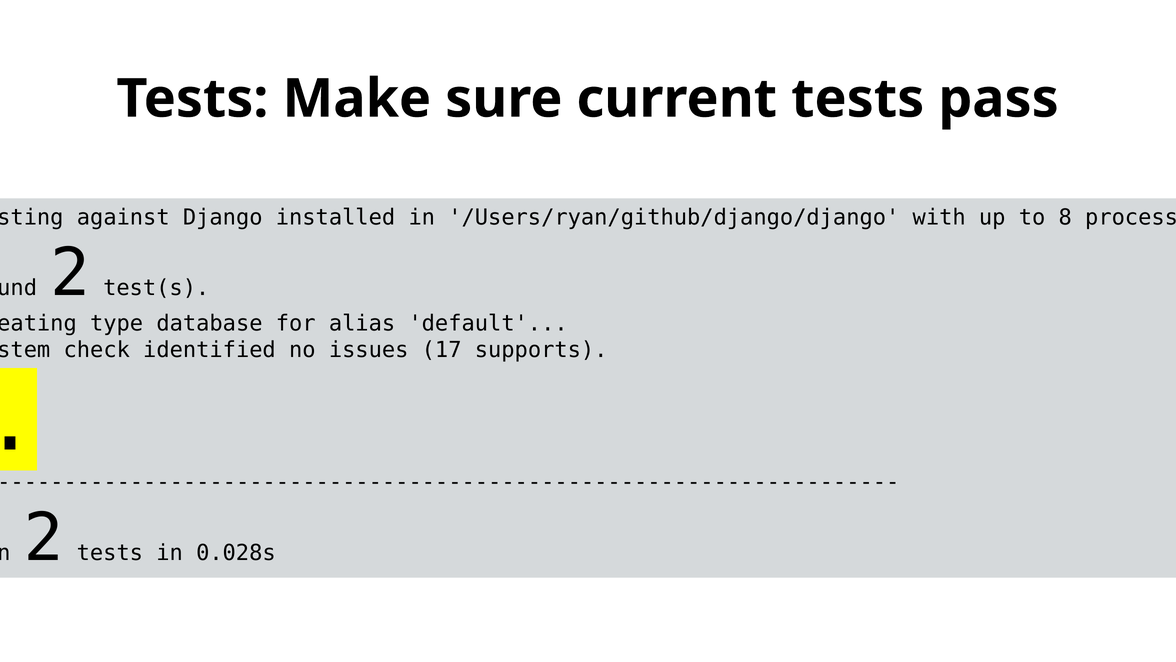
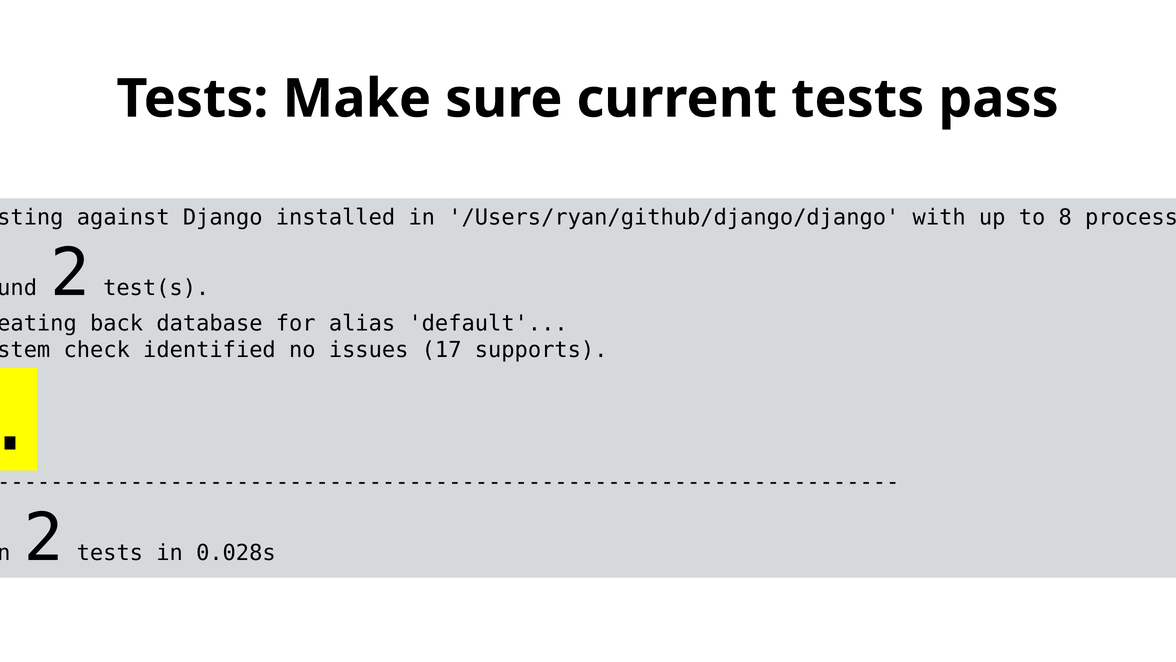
type: type -> back
